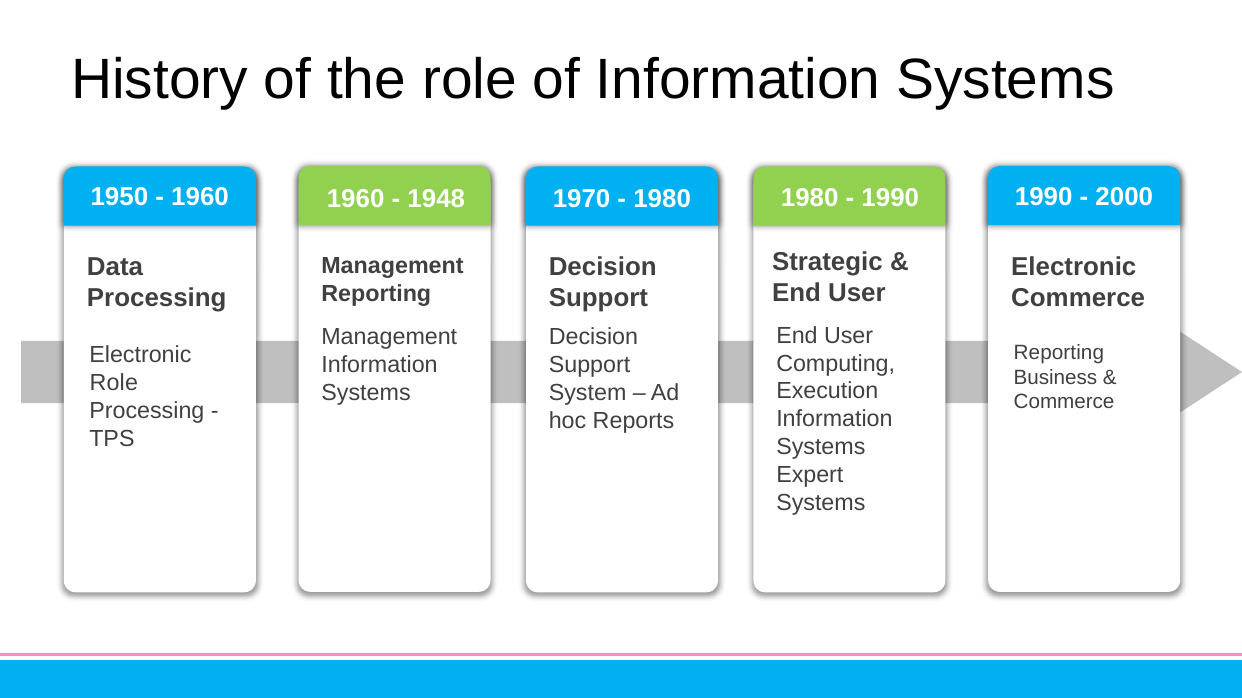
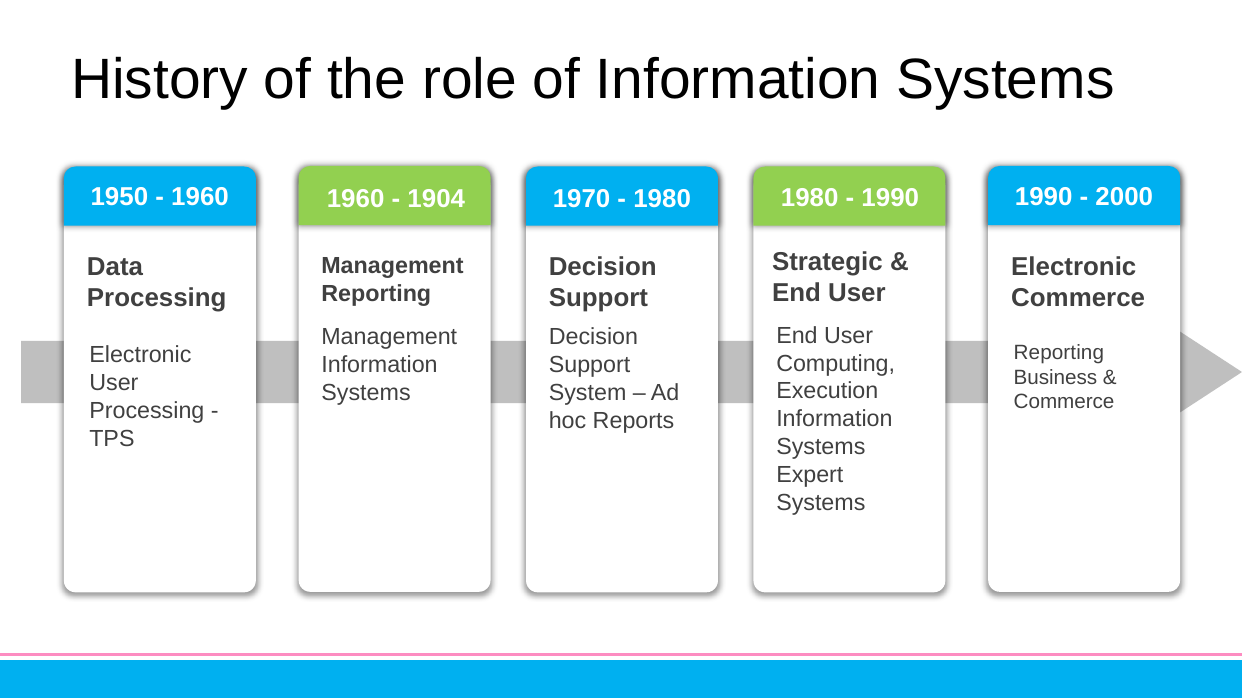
1948: 1948 -> 1904
Role at (114, 383): Role -> User
